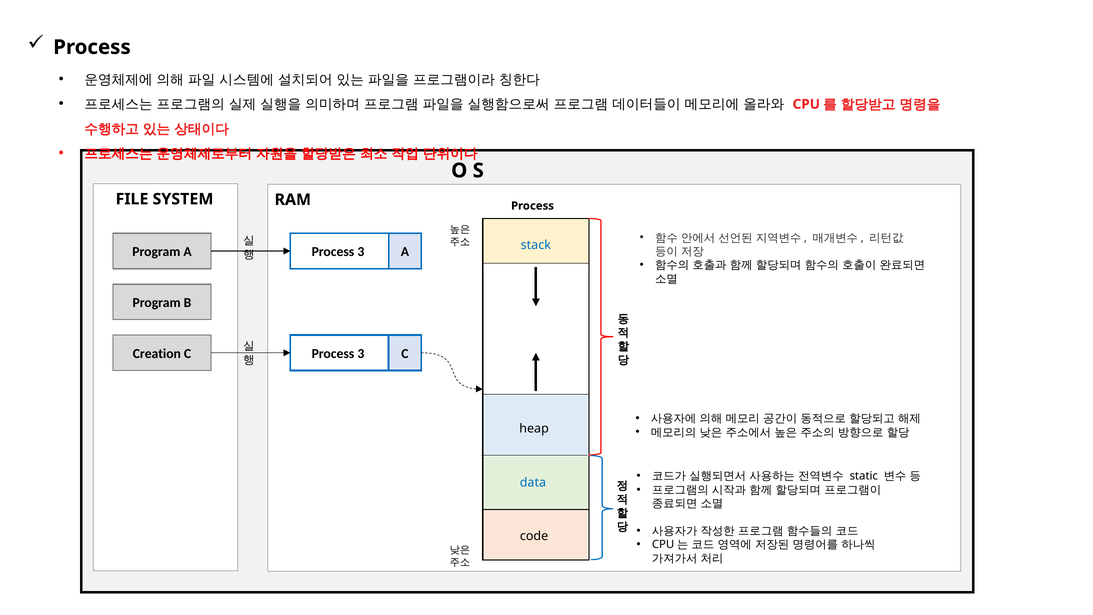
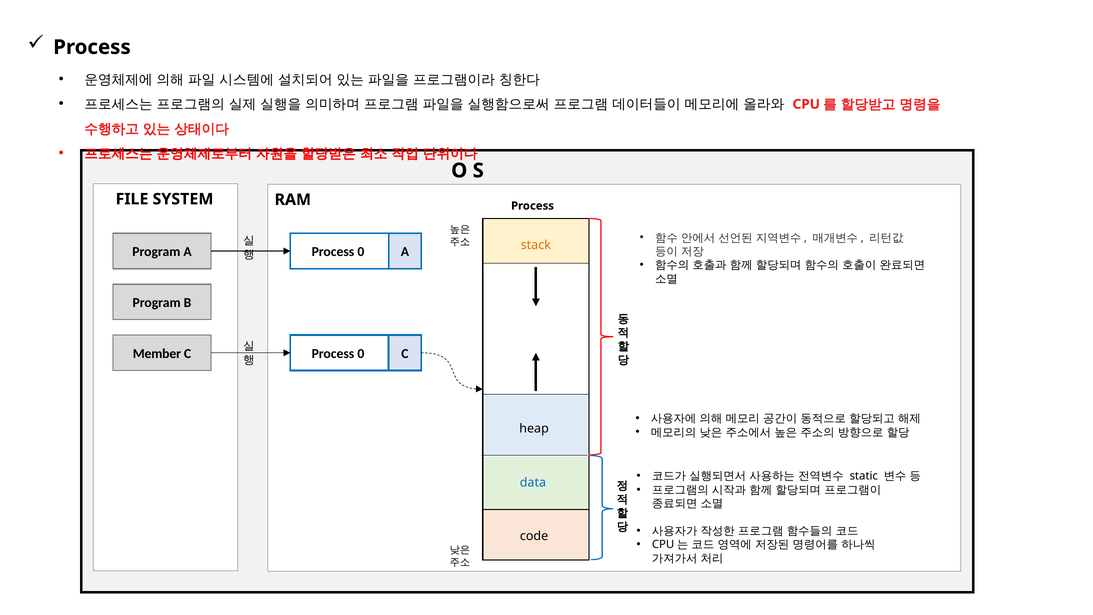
stack colour: blue -> orange
3 at (361, 252): 3 -> 0
Creation: Creation -> Member
3 at (361, 354): 3 -> 0
